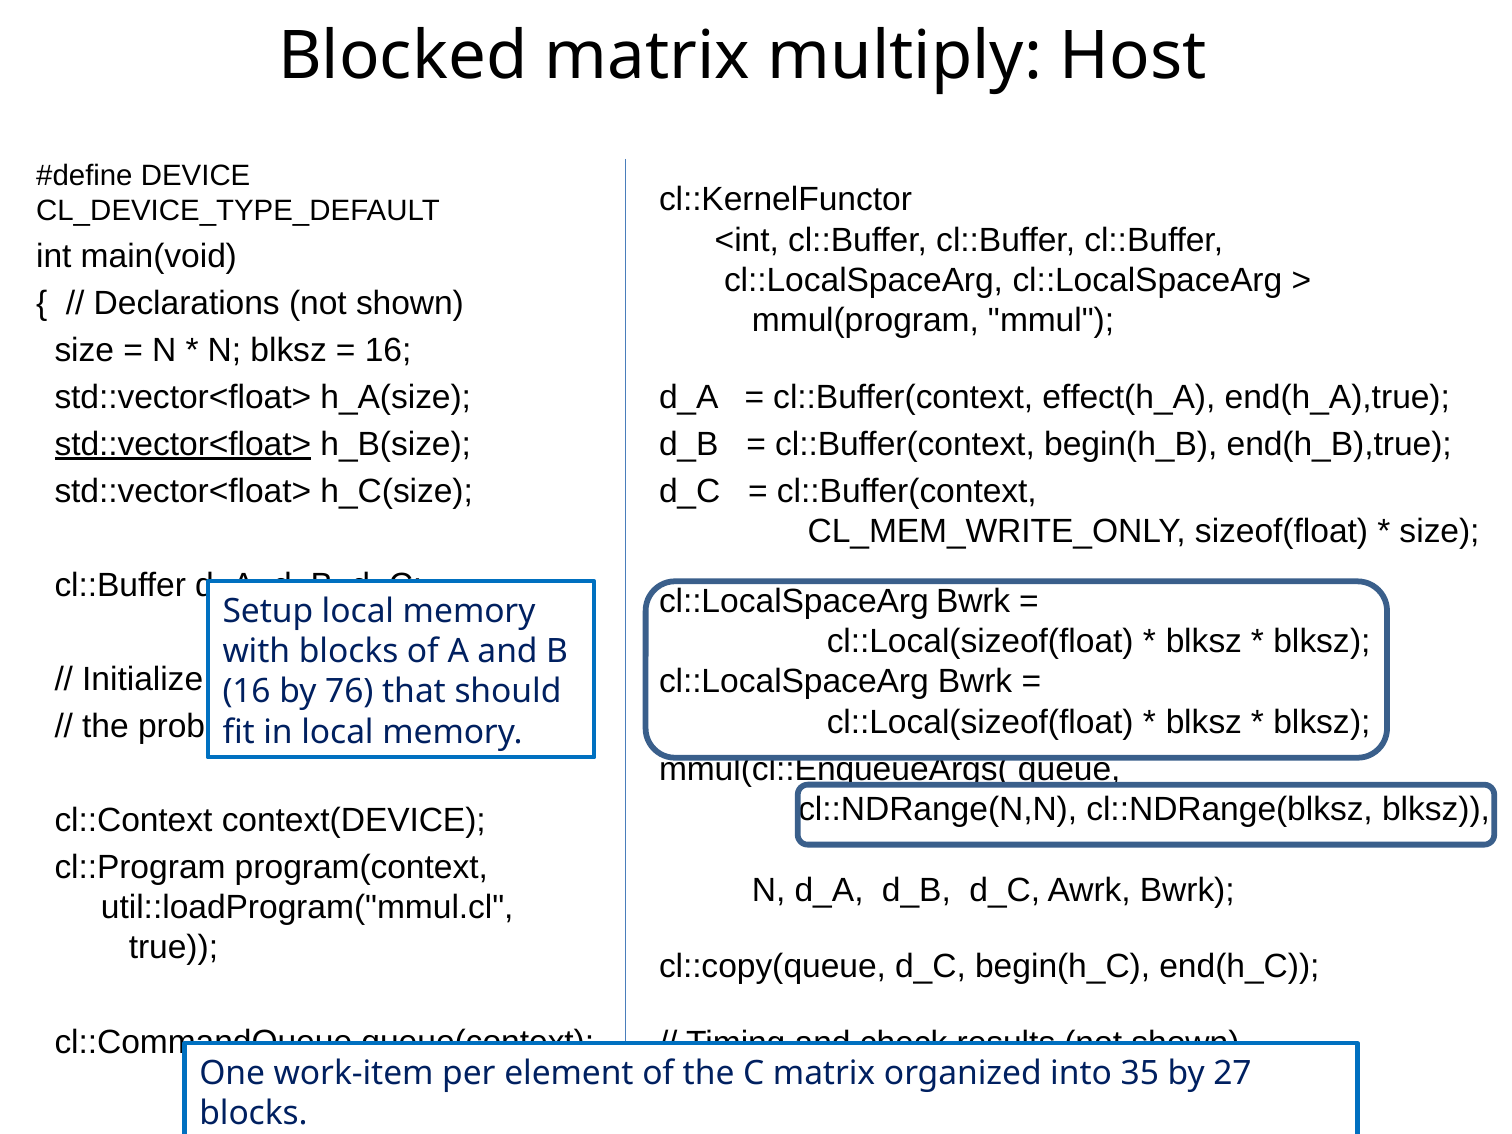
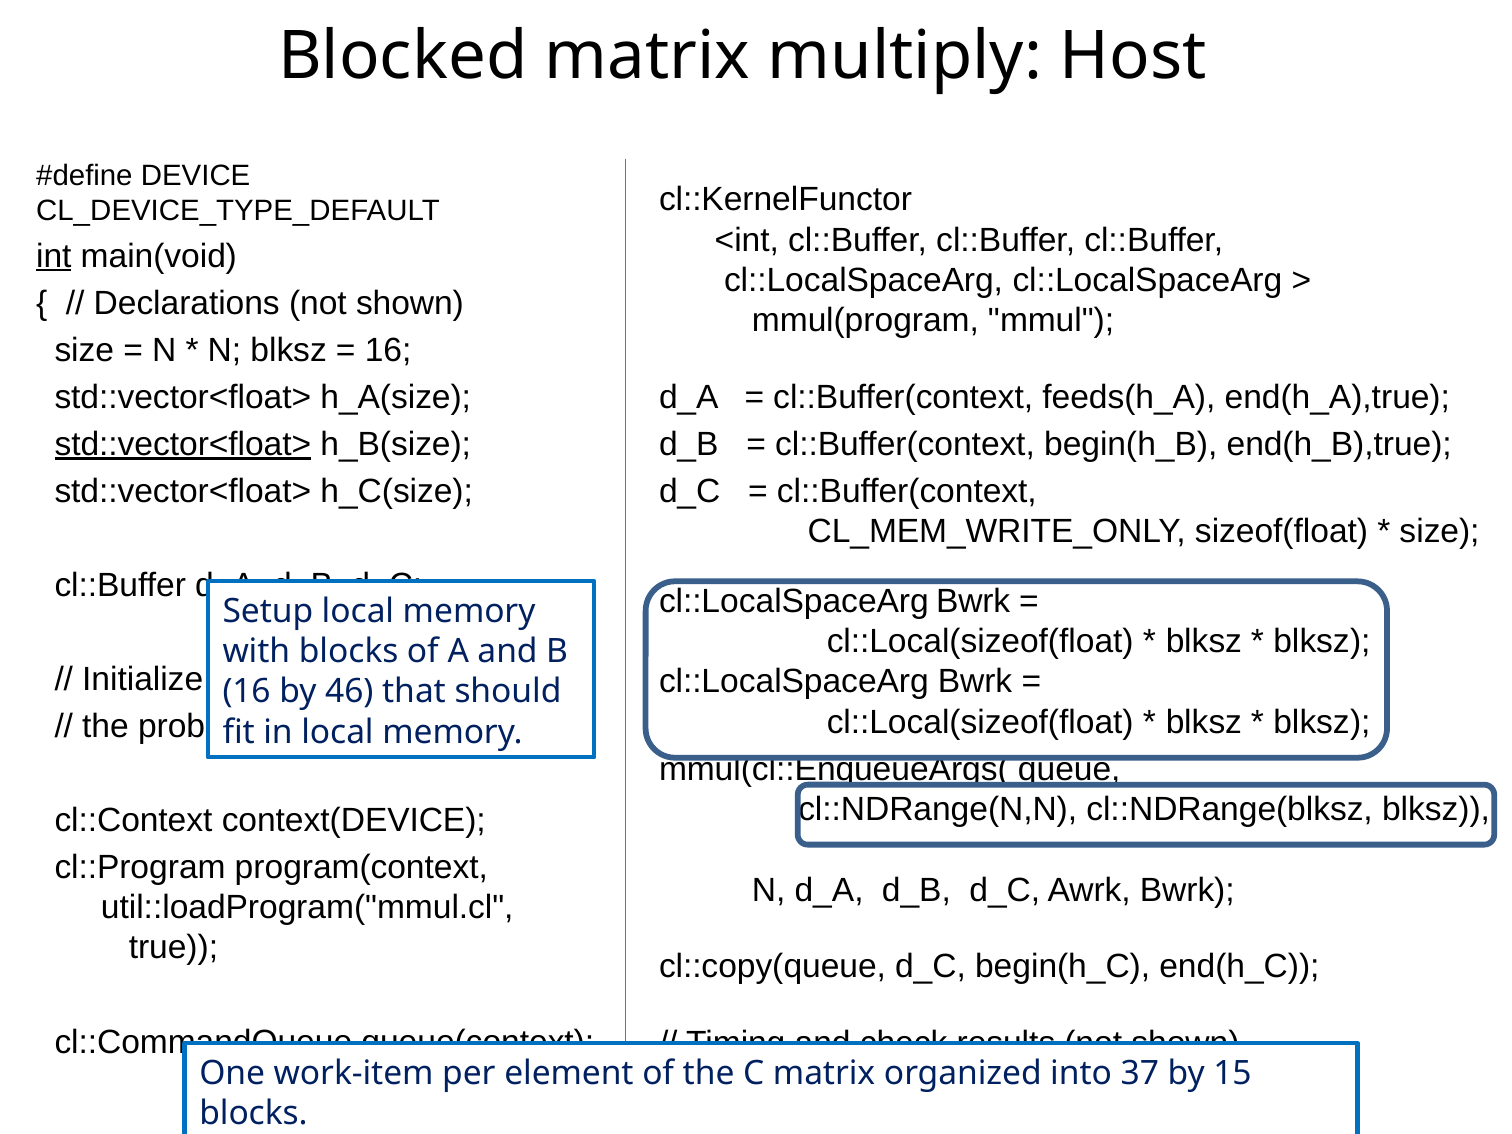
int underline: none -> present
effect(h_A: effect(h_A -> feeds(h_A
76: 76 -> 46
35: 35 -> 37
27: 27 -> 15
